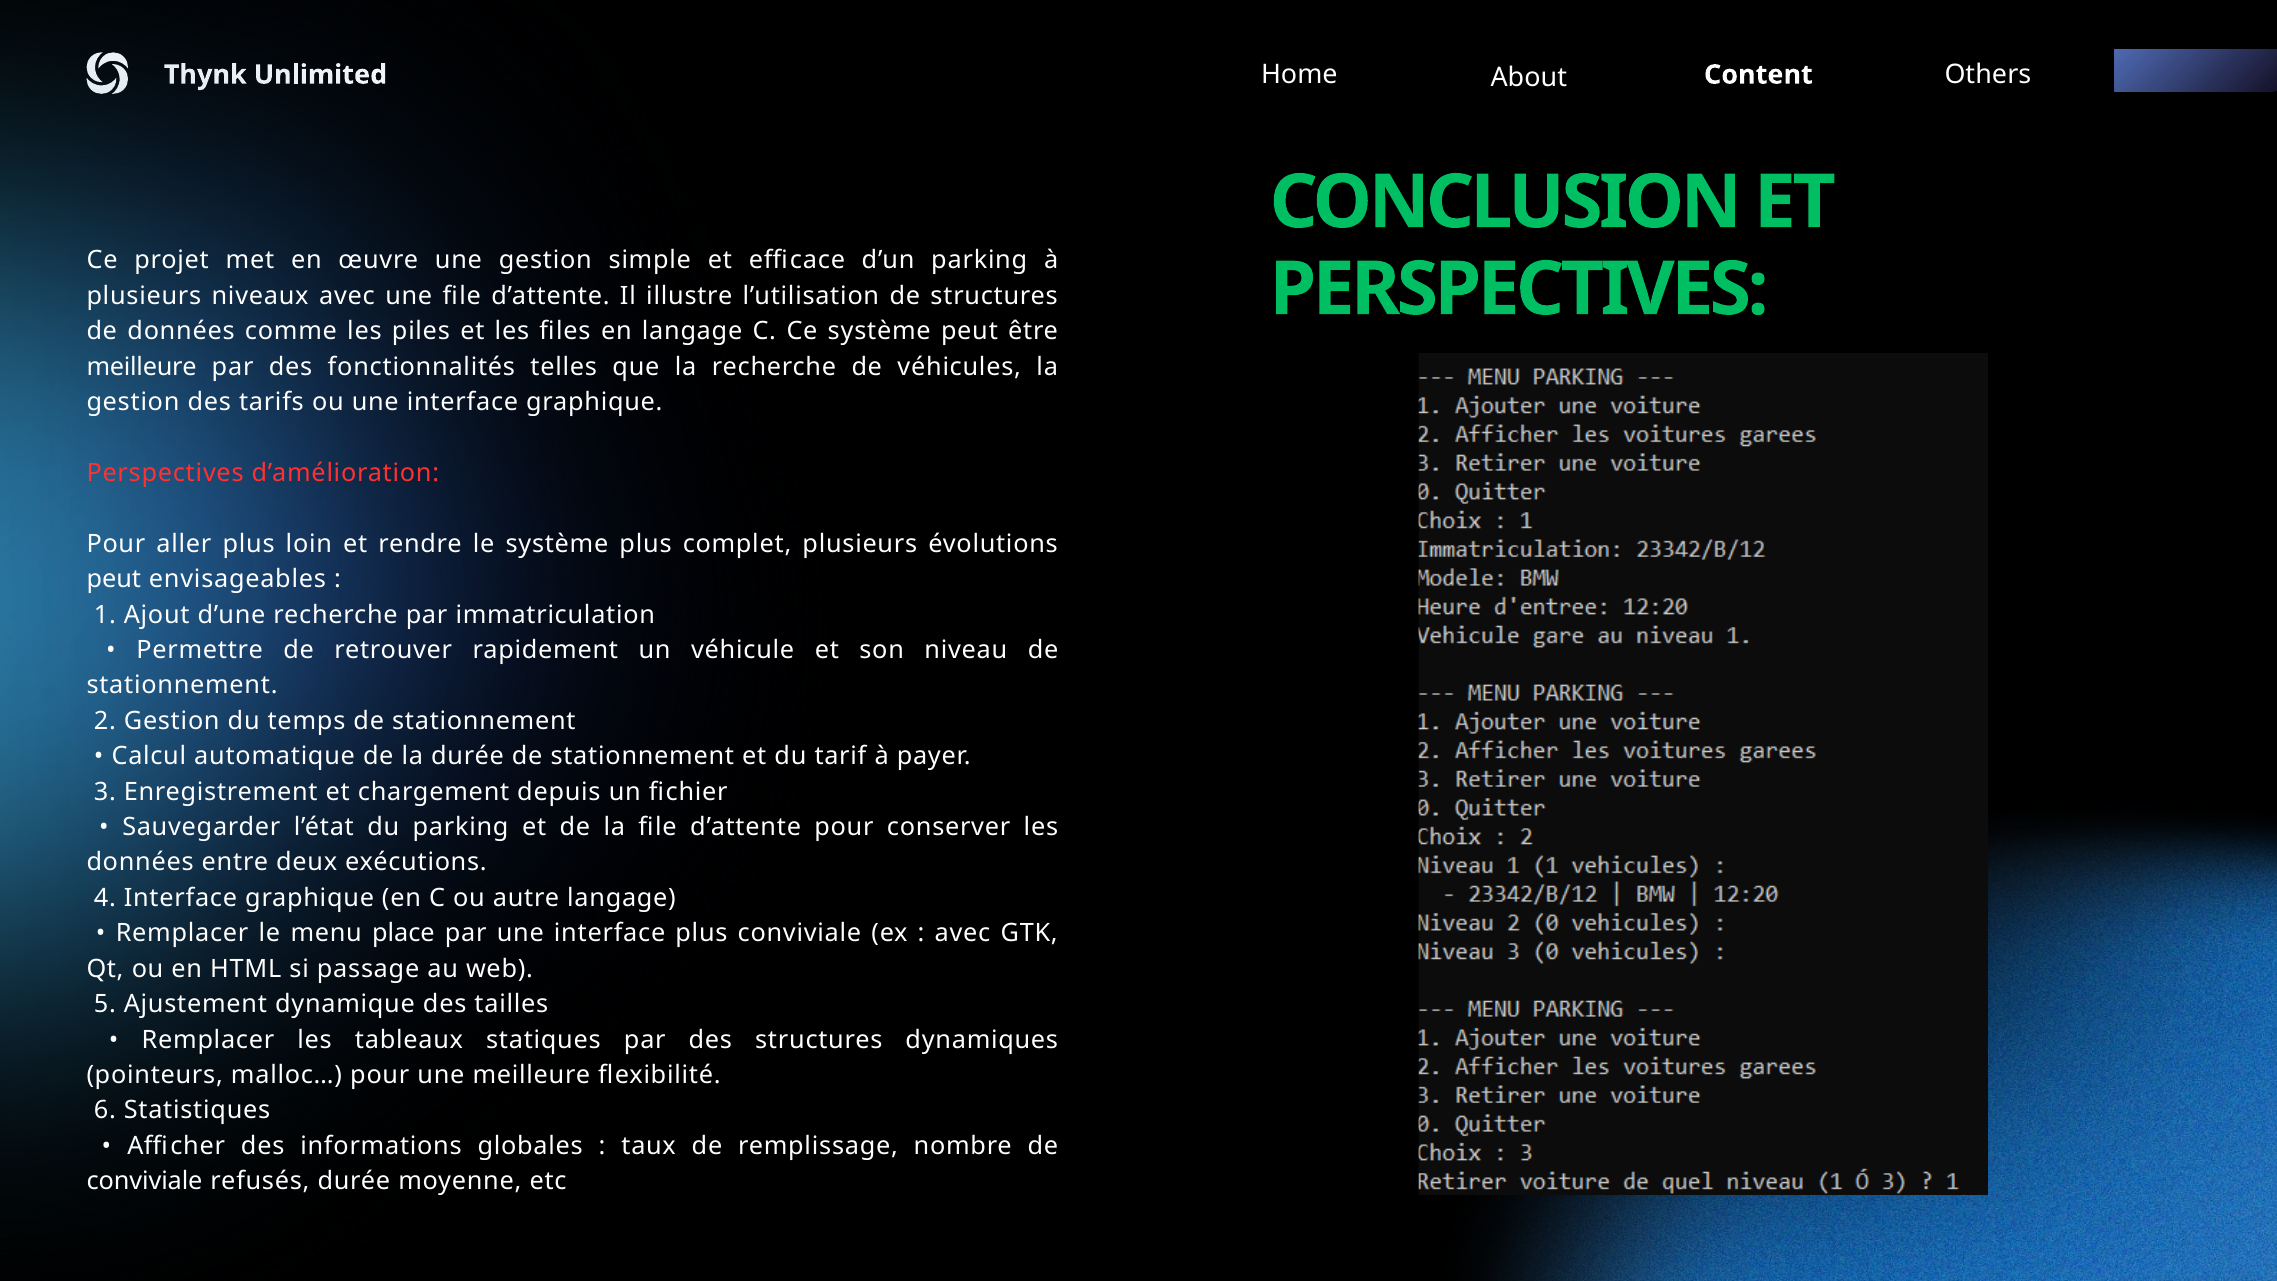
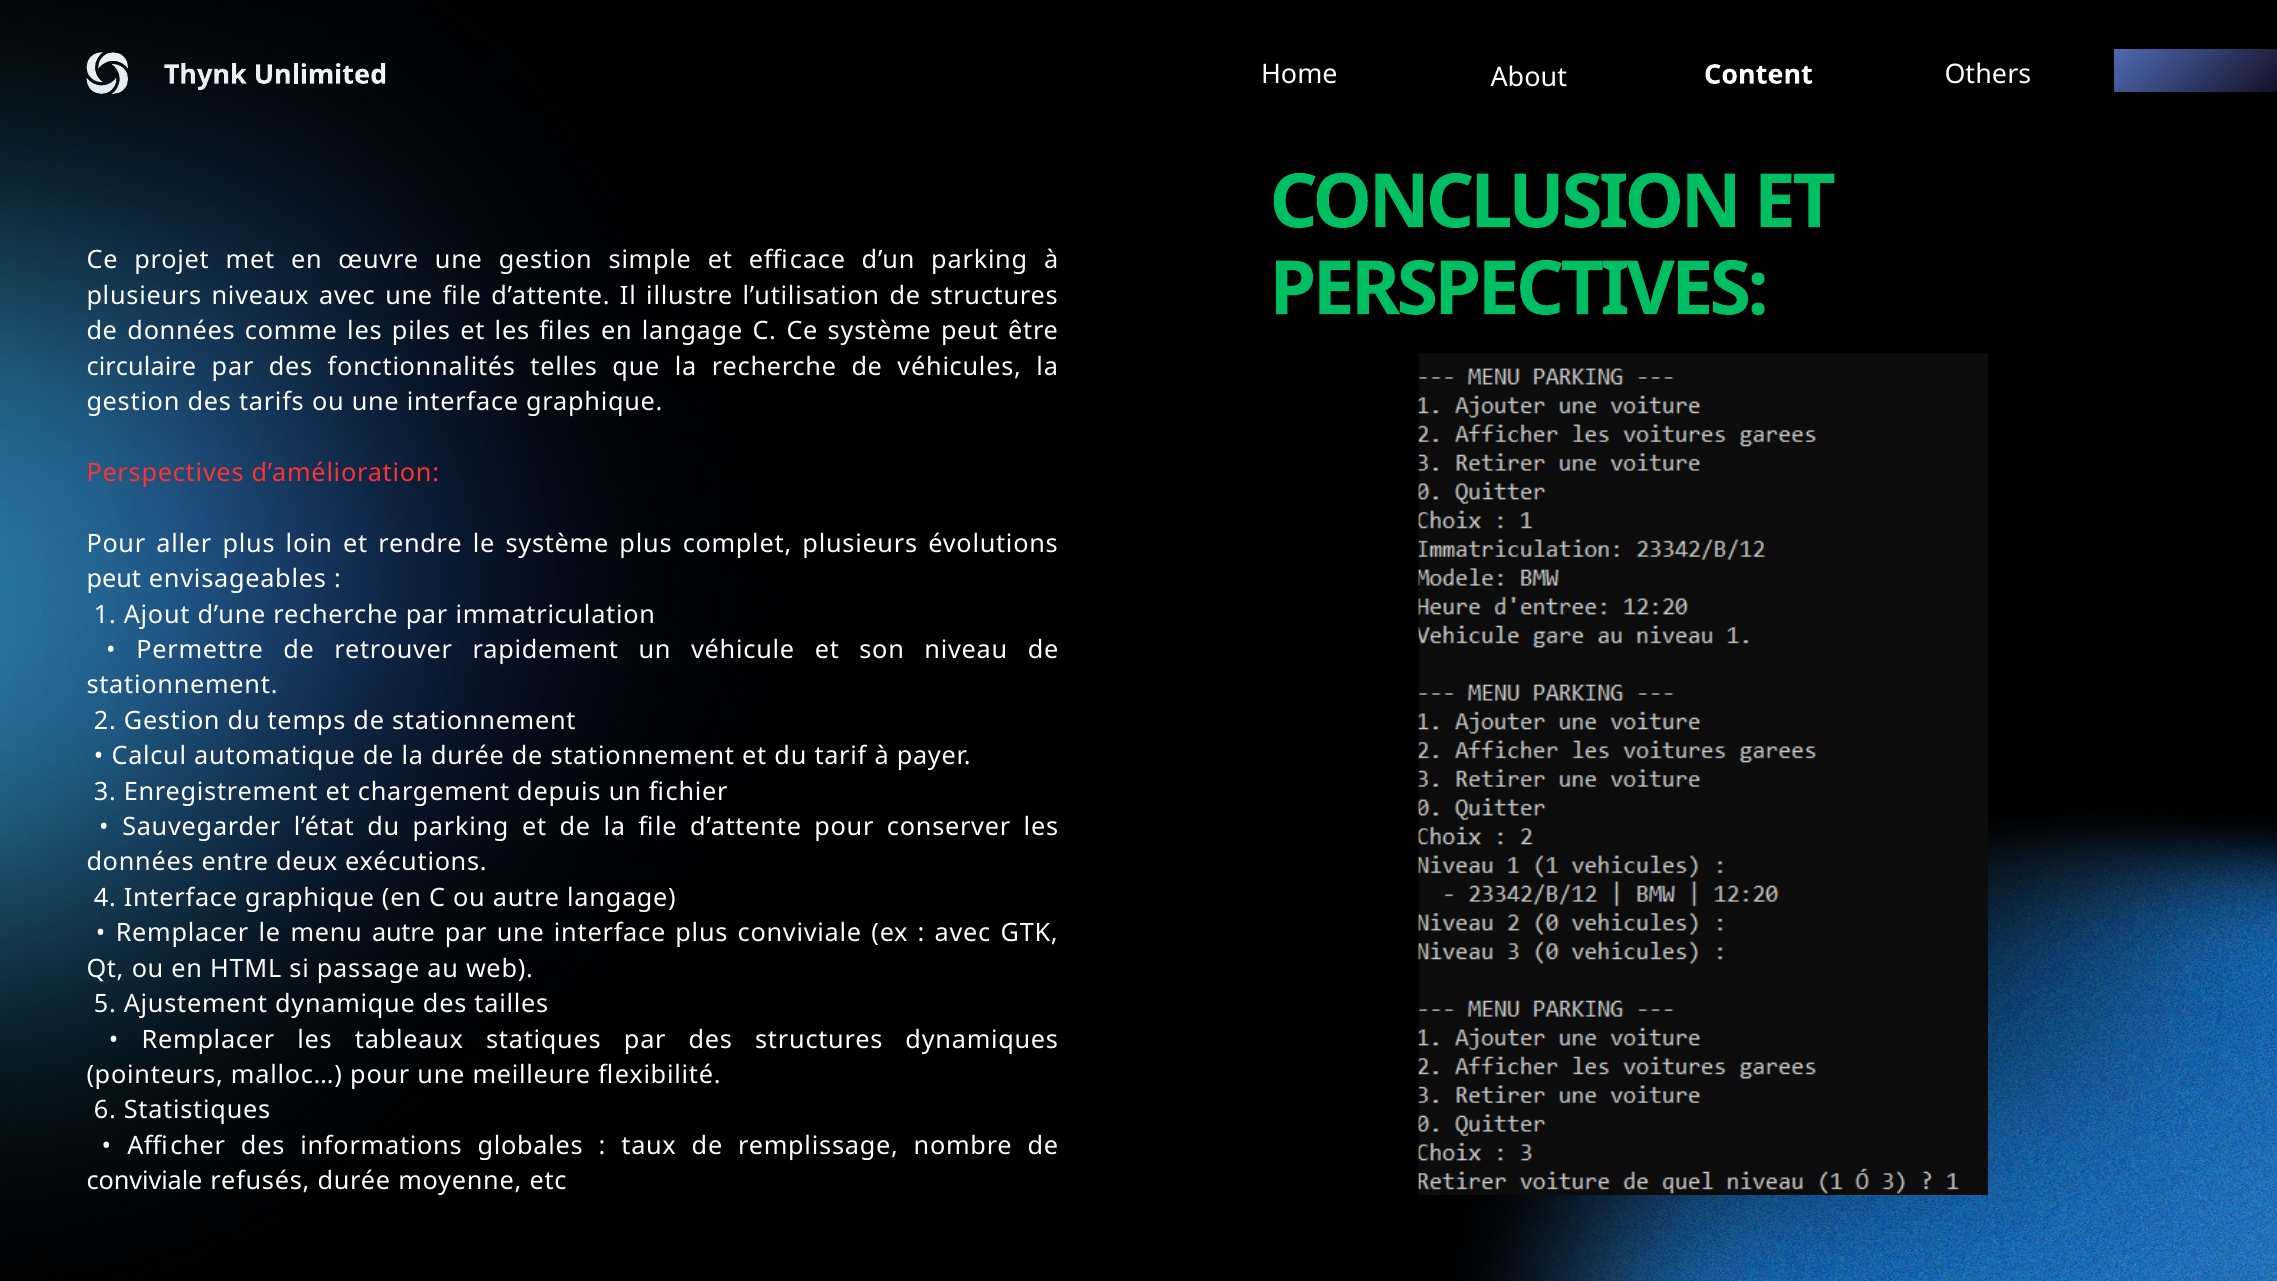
meilleure at (142, 367): meilleure -> circulaire
menu place: place -> autre
